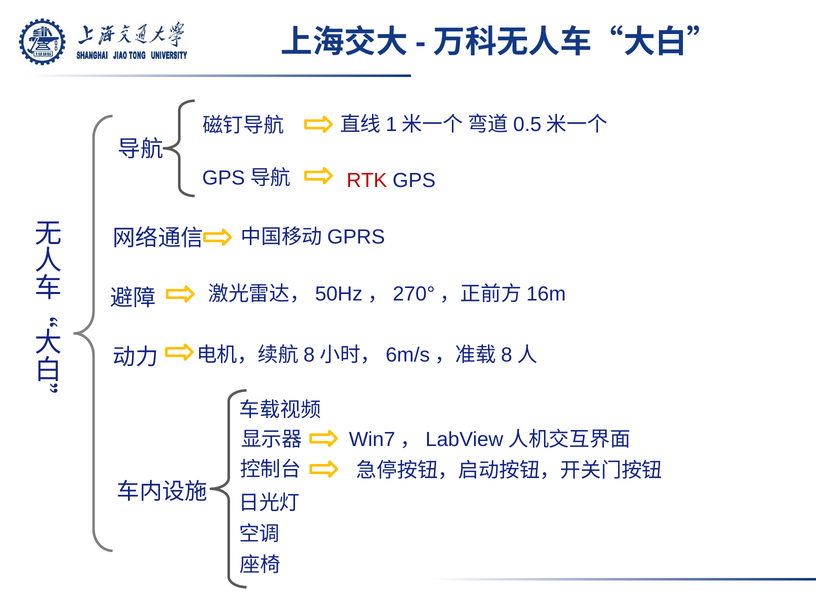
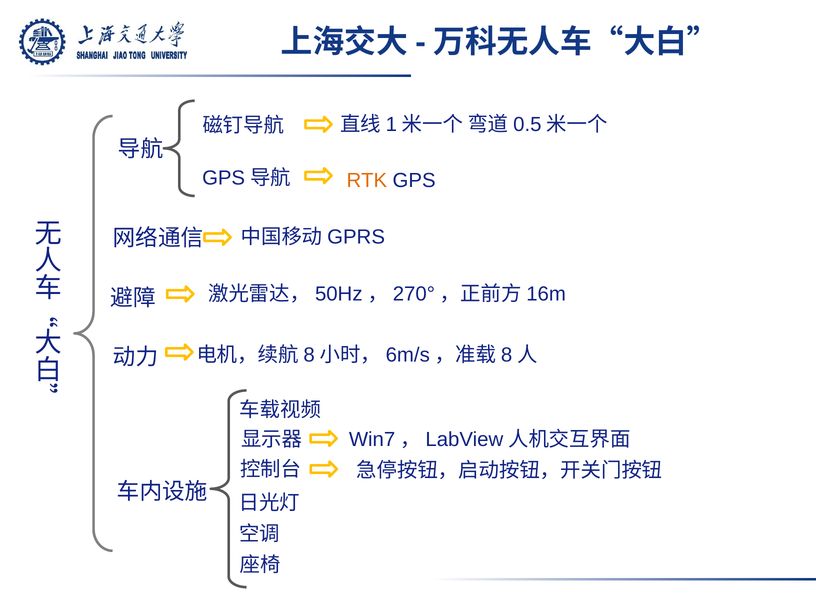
RTK colour: red -> orange
